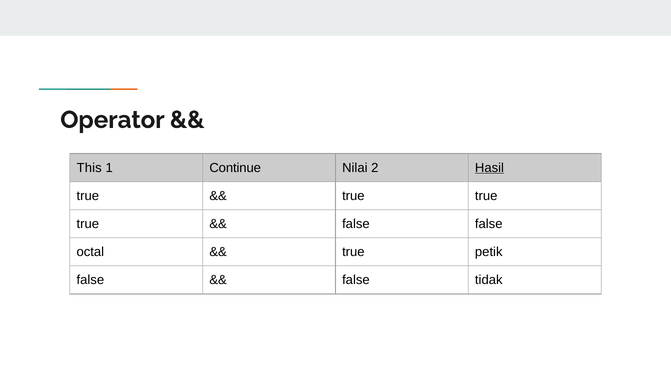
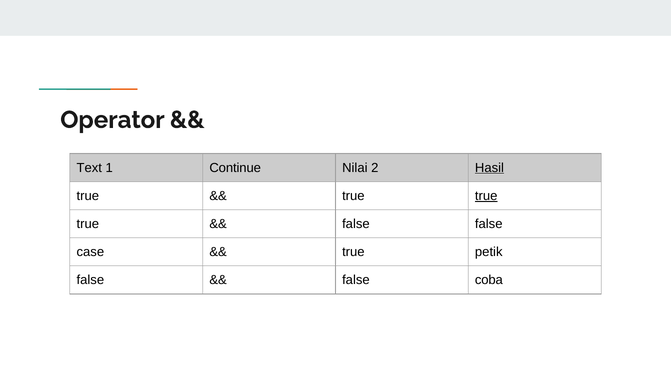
This: This -> Text
true at (486, 196) underline: none -> present
octal: octal -> case
tidak: tidak -> coba
